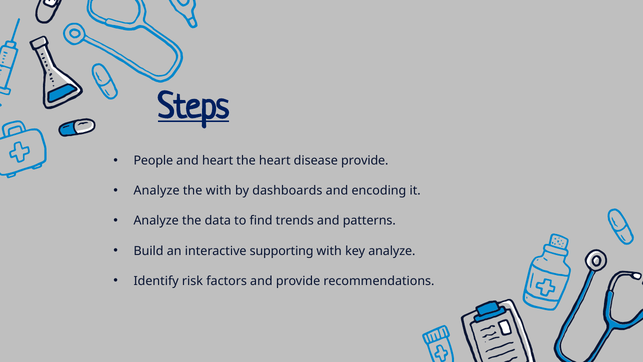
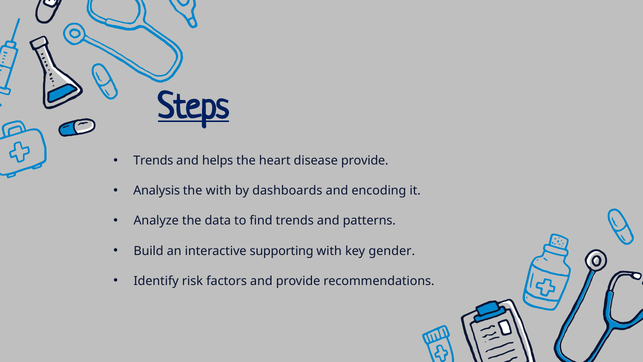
People at (153, 161): People -> Trends
and heart: heart -> helps
Analyze at (157, 191): Analyze -> Analysis
key analyze: analyze -> gender
